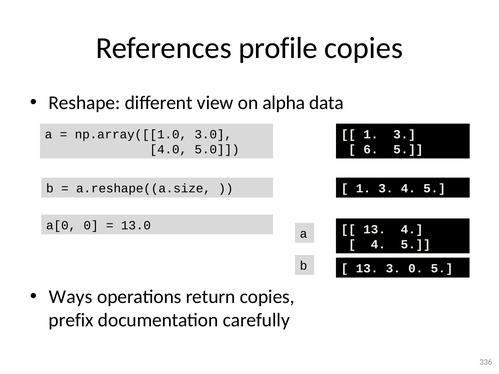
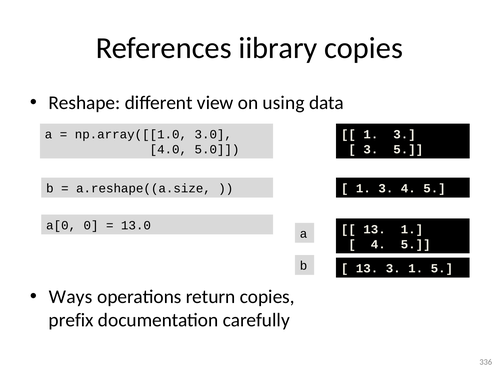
profile: profile -> iibrary
alpha: alpha -> using
6 at (371, 150): 6 -> 3
13 4: 4 -> 1
3 0: 0 -> 1
